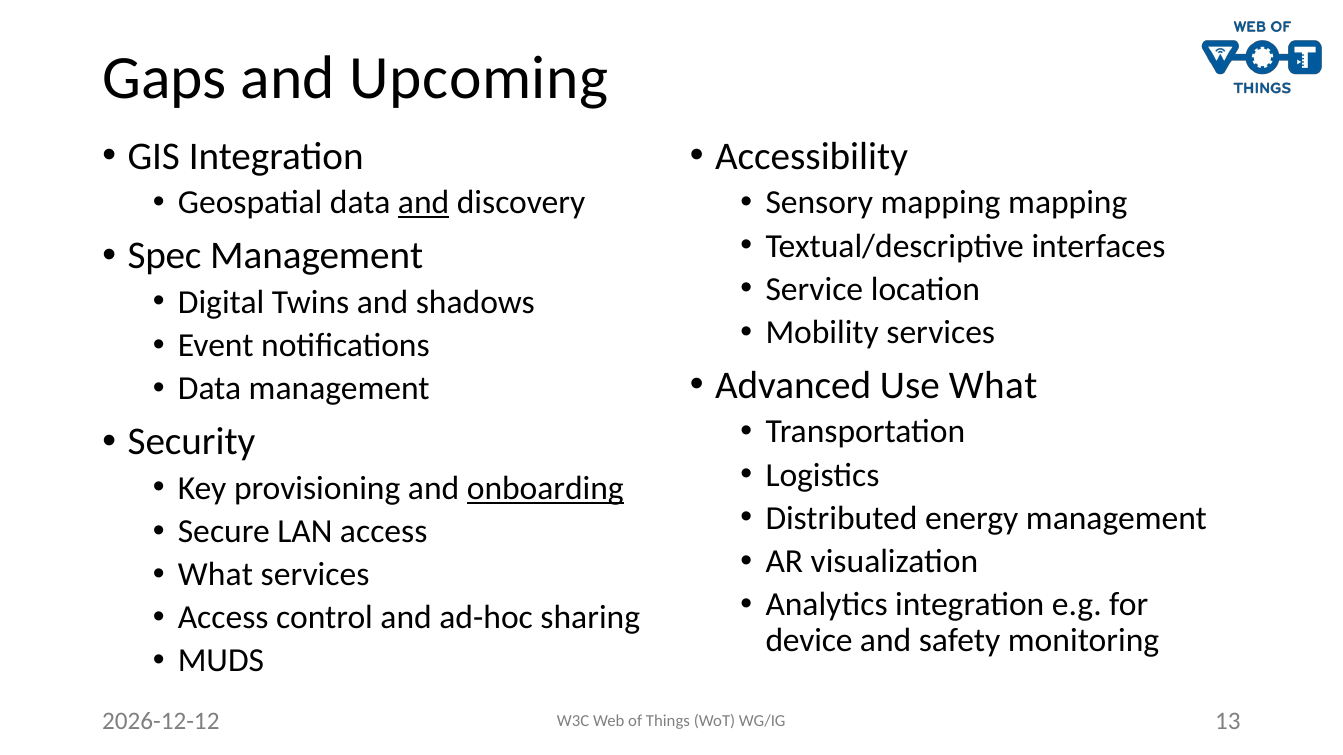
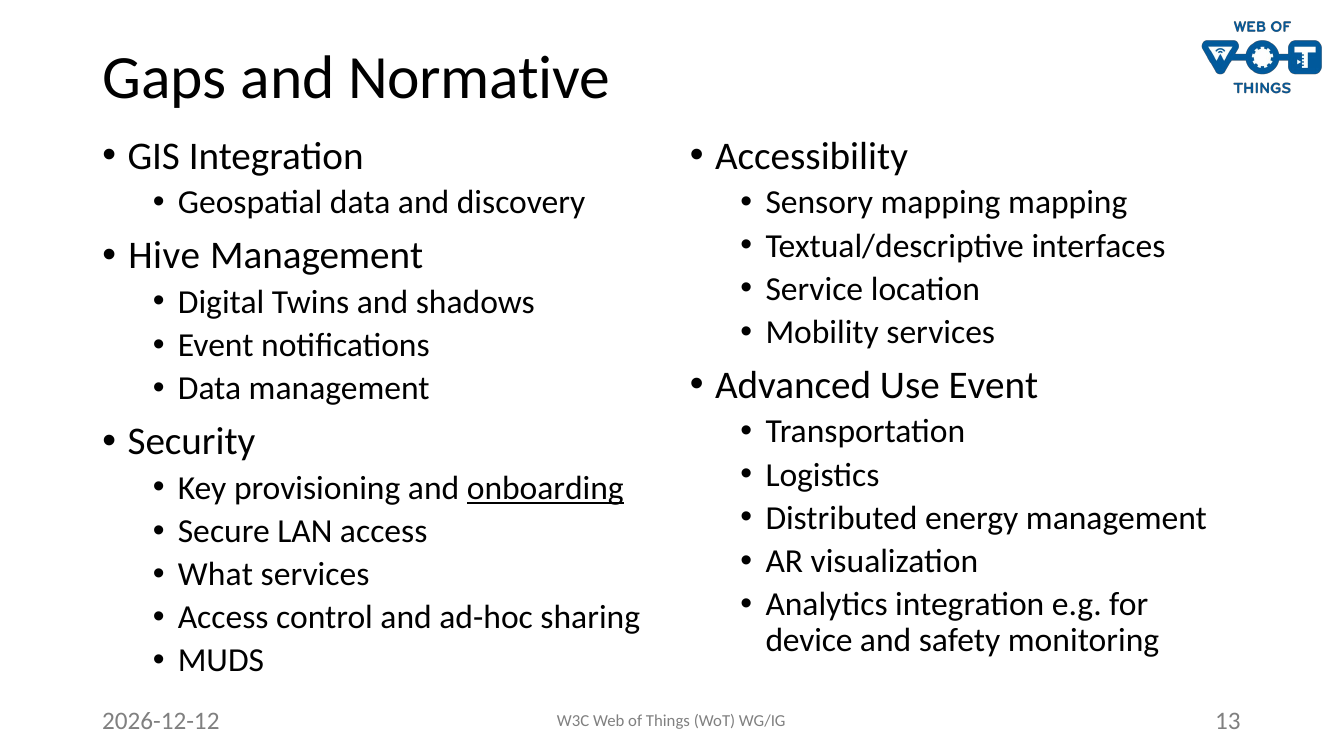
Upcoming: Upcoming -> Normative
and at (424, 203) underline: present -> none
Spec: Spec -> Hive
Use What: What -> Event
